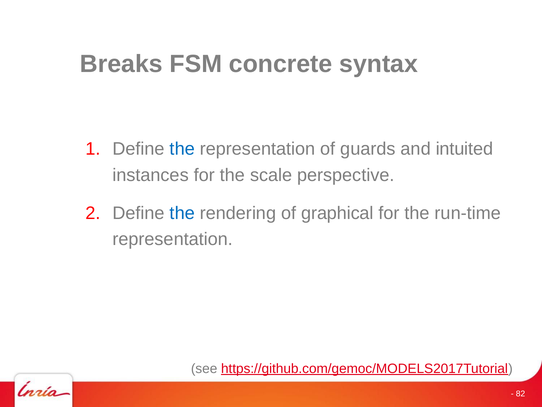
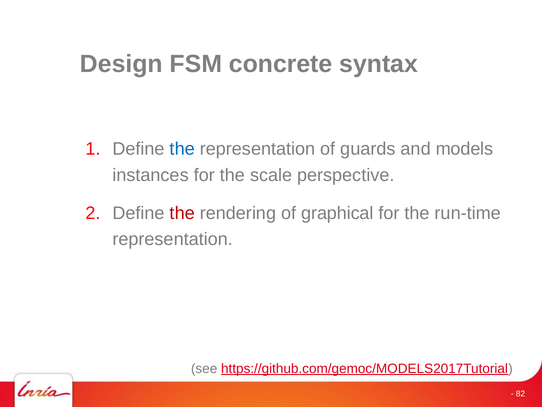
Breaks: Breaks -> Design
intuited: intuited -> models
the at (182, 213) colour: blue -> red
